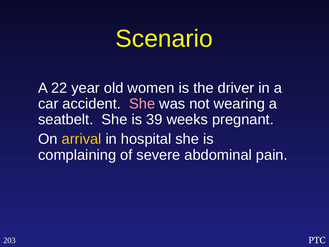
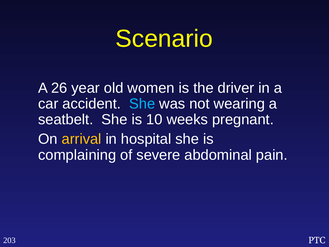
22: 22 -> 26
She at (142, 104) colour: pink -> light blue
39: 39 -> 10
